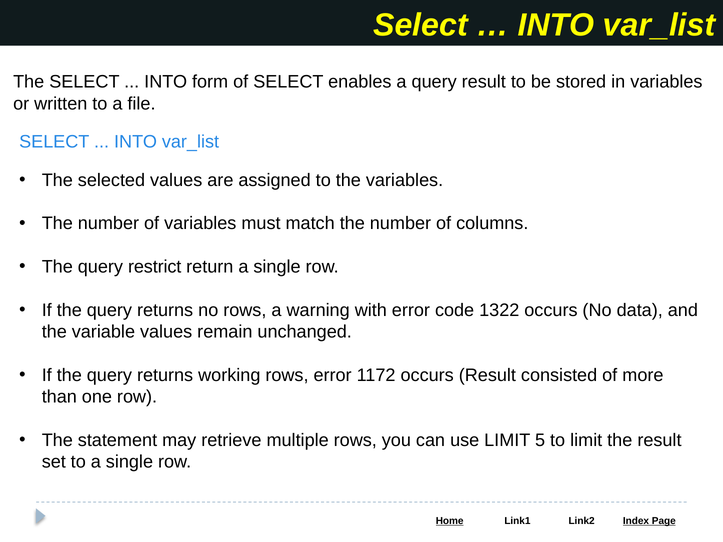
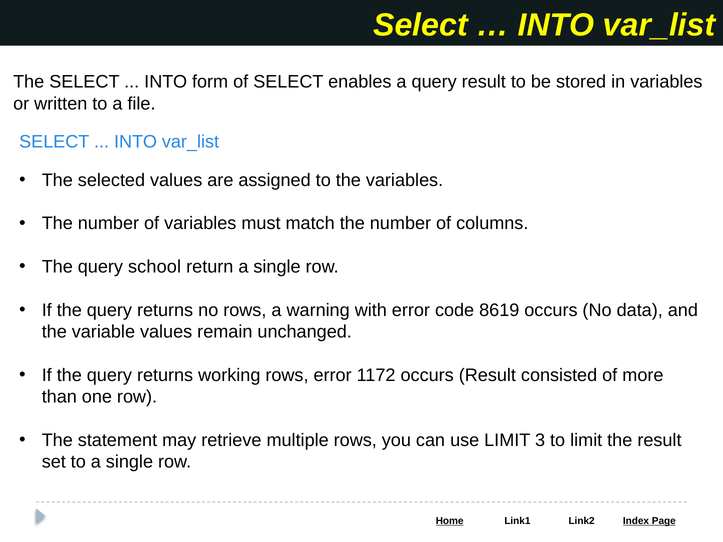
restrict: restrict -> school
1322: 1322 -> 8619
5: 5 -> 3
